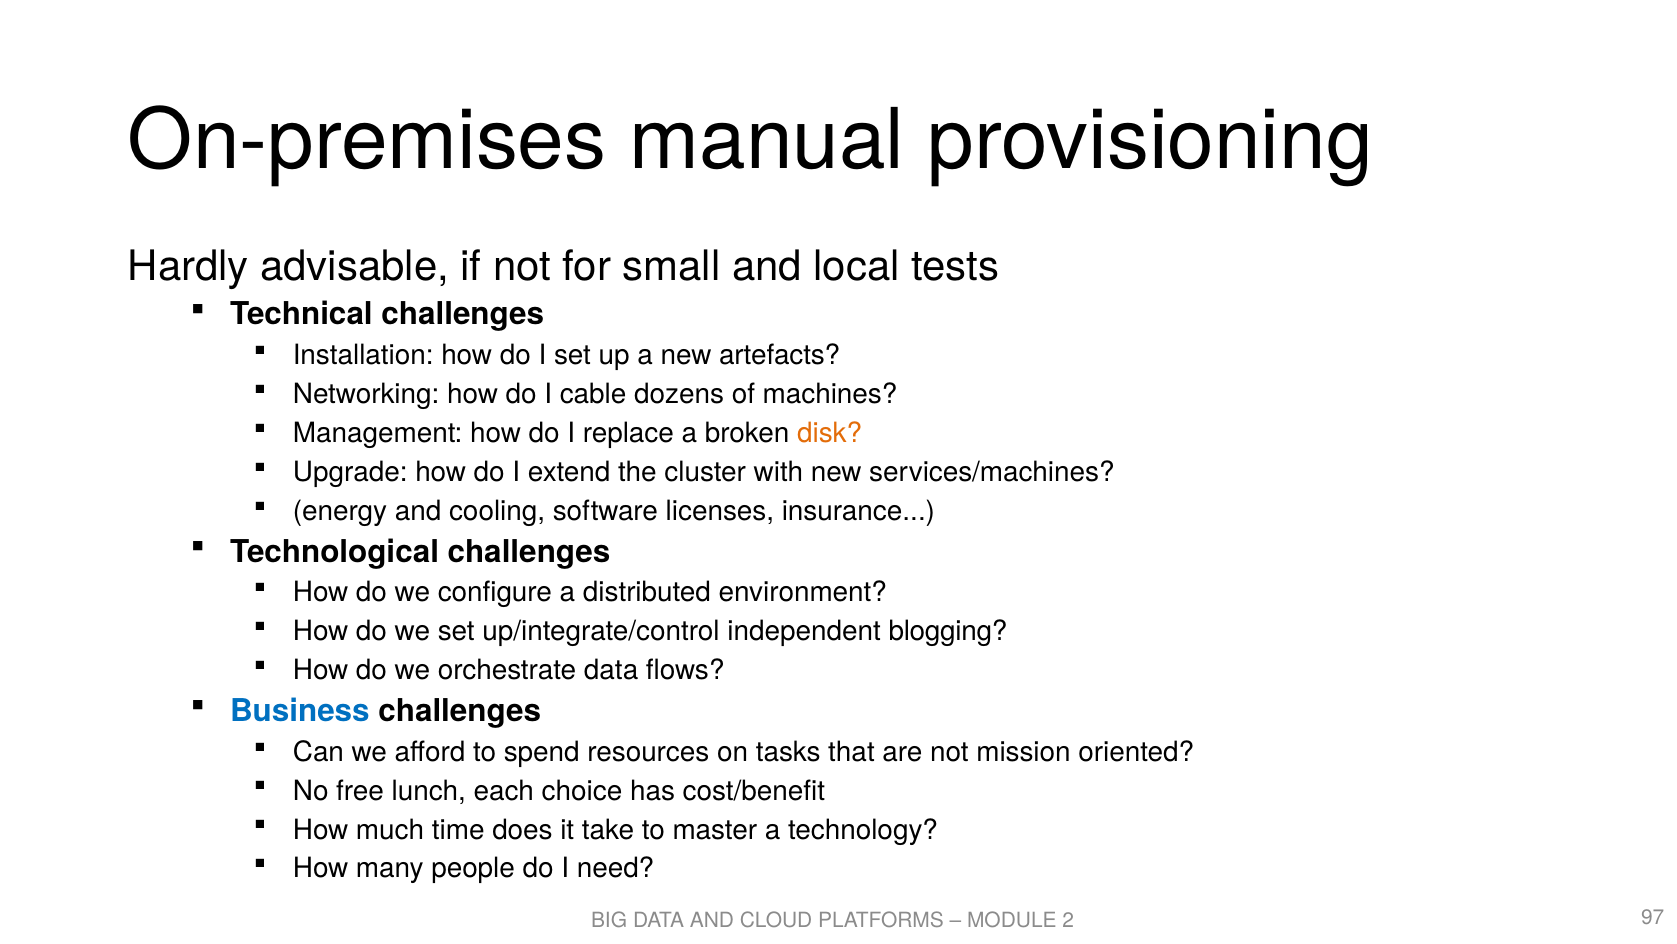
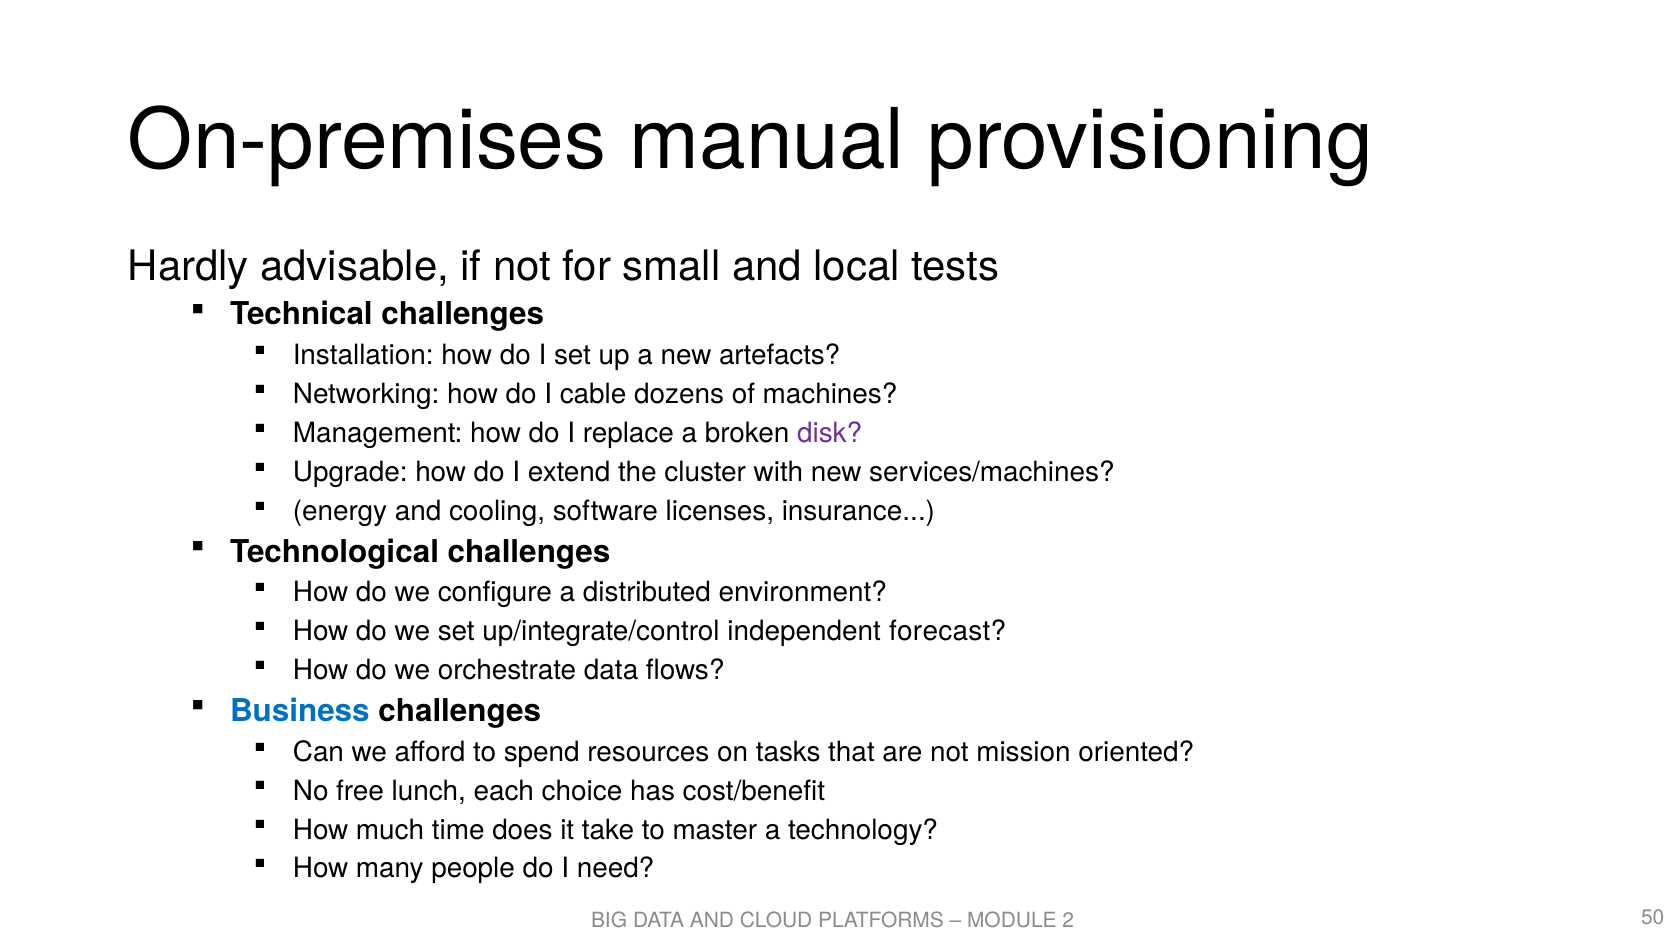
disk colour: orange -> purple
blogging: blogging -> forecast
97: 97 -> 50
